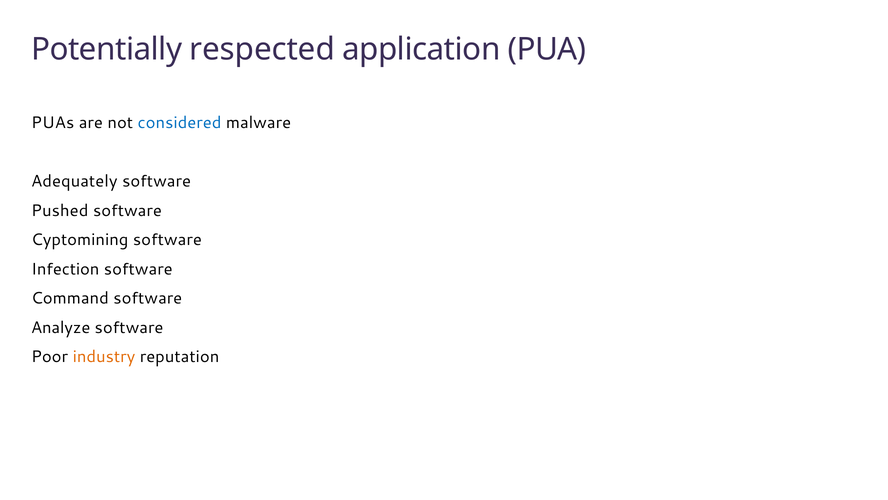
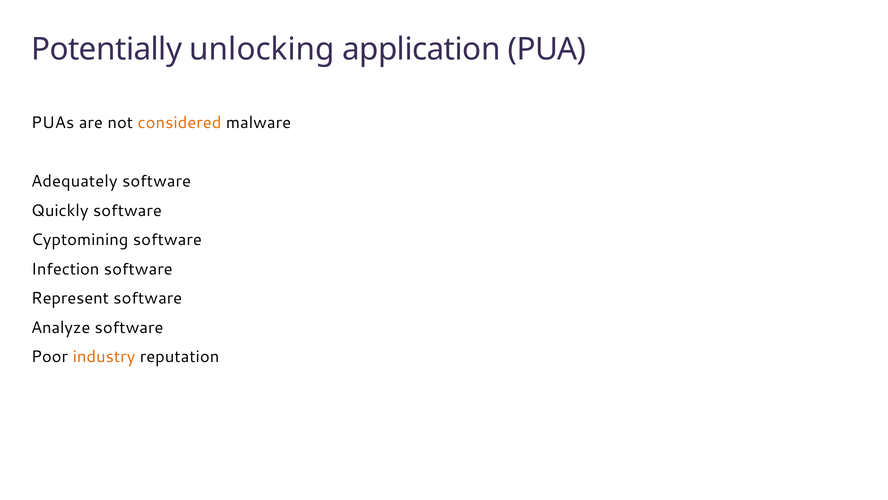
respected: respected -> unlocking
considered colour: blue -> orange
Pushed: Pushed -> Quickly
Command: Command -> Represent
